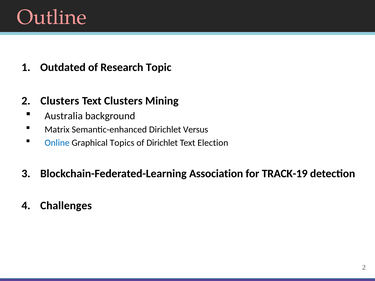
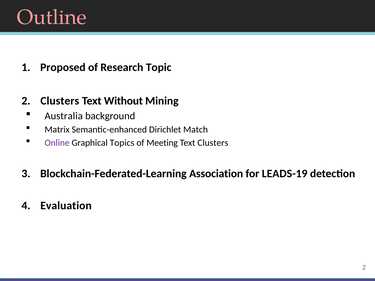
Outdated: Outdated -> Proposed
Text Clusters: Clusters -> Without
Versus: Versus -> Match
Online colour: blue -> purple
of Dirichlet: Dirichlet -> Meeting
Text Election: Election -> Clusters
TRACK-19: TRACK-19 -> LEADS-19
Challenges: Challenges -> Evaluation
